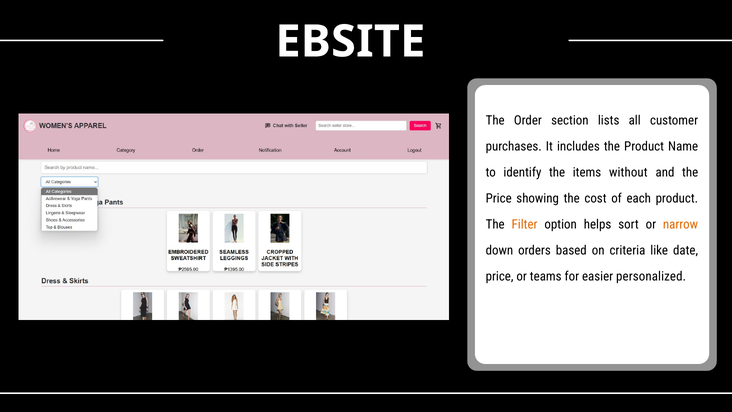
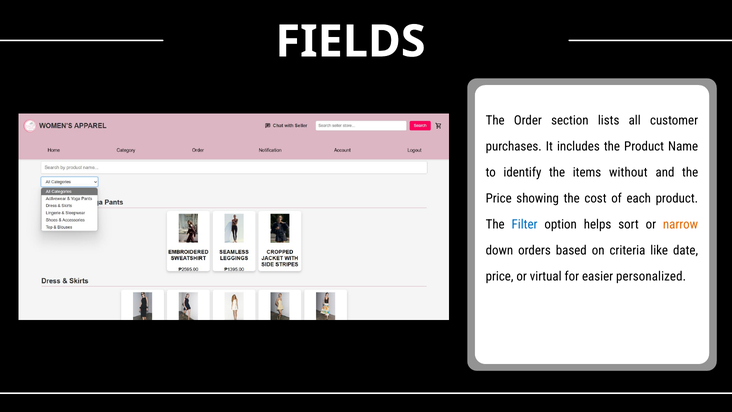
EBSITE: EBSITE -> FIELDS
Filter colour: orange -> blue
teams: teams -> virtual
